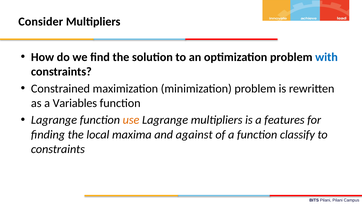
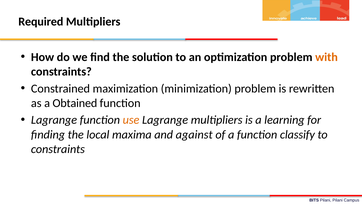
Consider: Consider -> Required
with colour: blue -> orange
Variables: Variables -> Obtained
features: features -> learning
